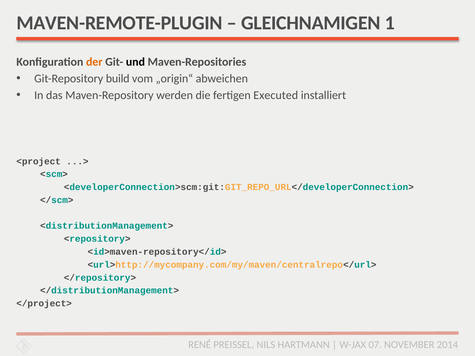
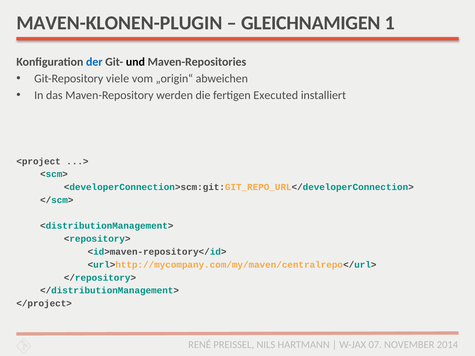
MAVEN-REMOTE-PLUGIN: MAVEN-REMOTE-PLUGIN -> MAVEN-KLONEN-PLUGIN
der colour: orange -> blue
build: build -> viele
